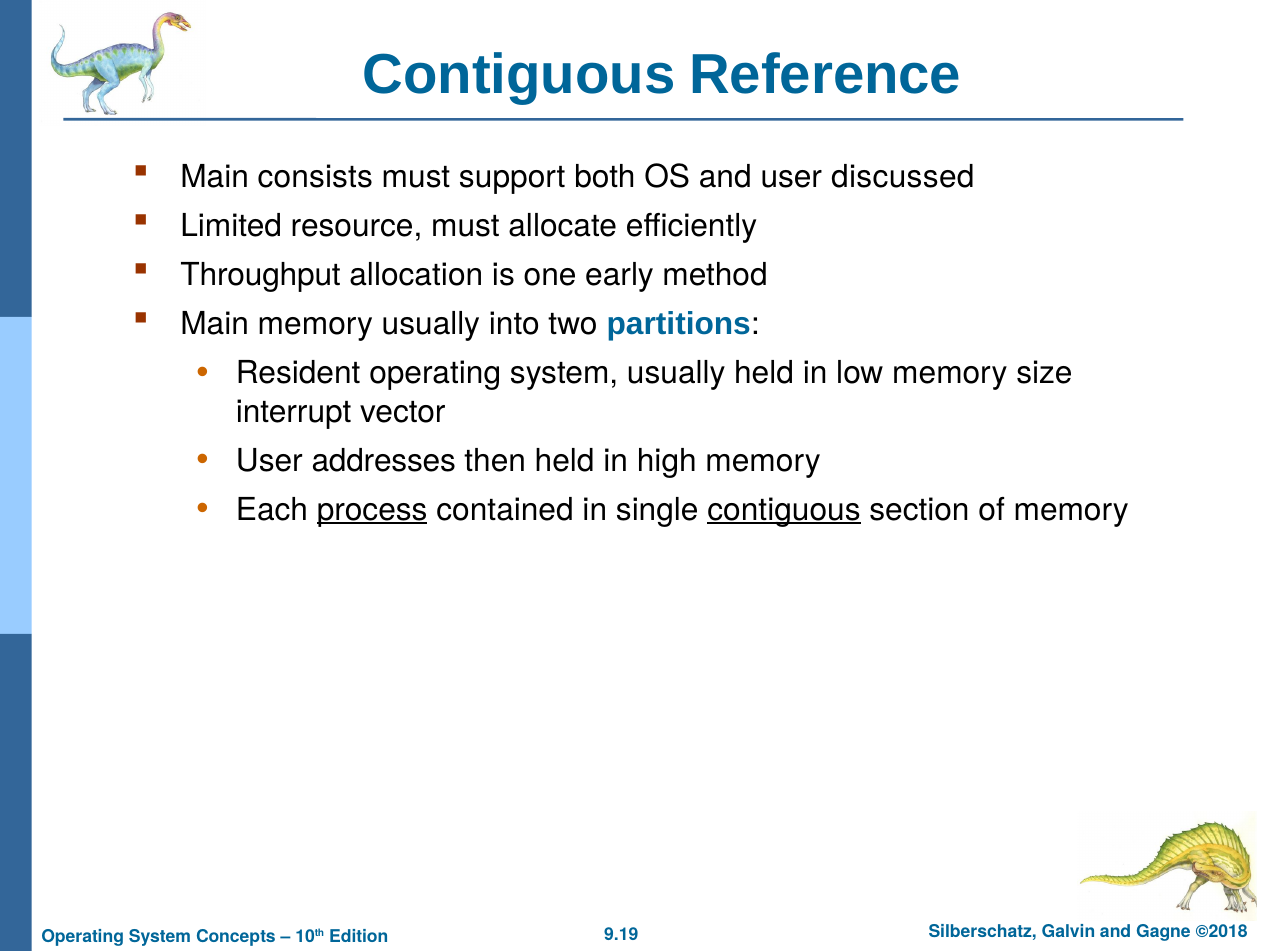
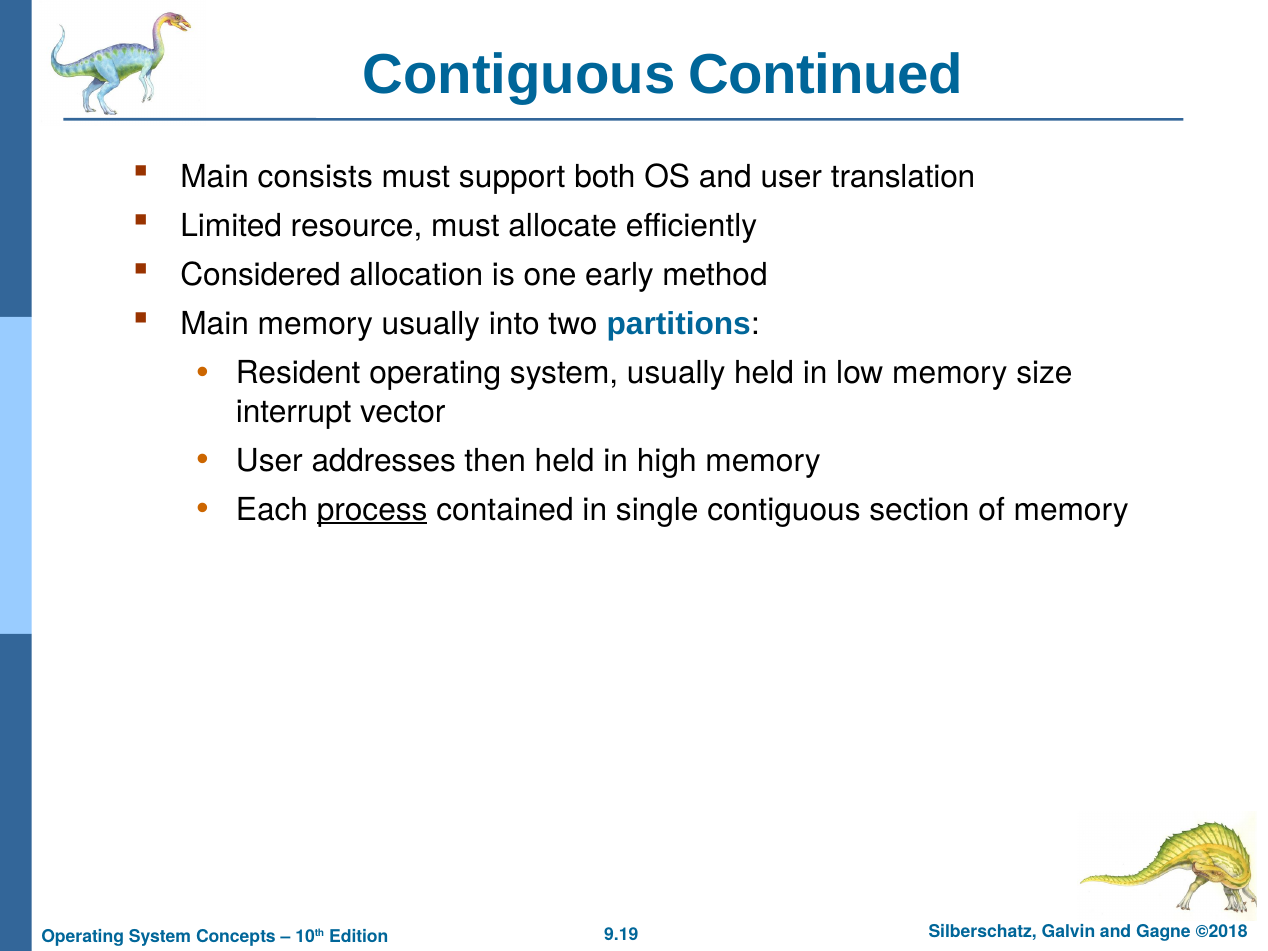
Reference: Reference -> Continued
discussed: discussed -> translation
Throughput: Throughput -> Considered
contiguous at (784, 510) underline: present -> none
